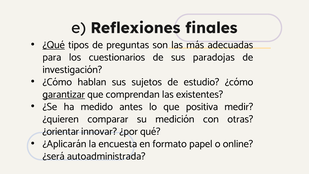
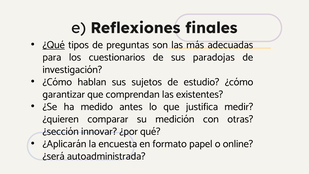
garantizar underline: present -> none
positiva: positiva -> justifica
¿orientar: ¿orientar -> ¿sección
